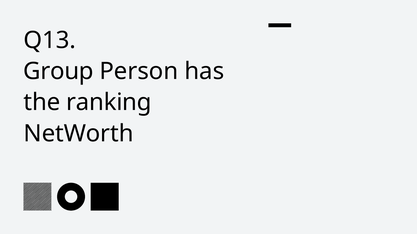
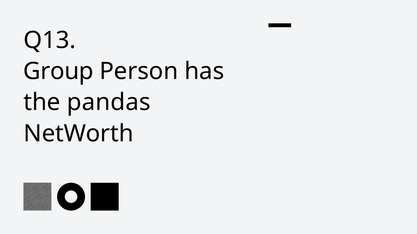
ranking: ranking -> pandas
